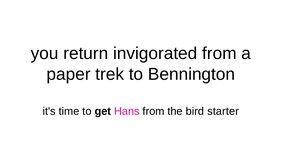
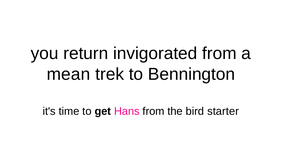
paper: paper -> mean
